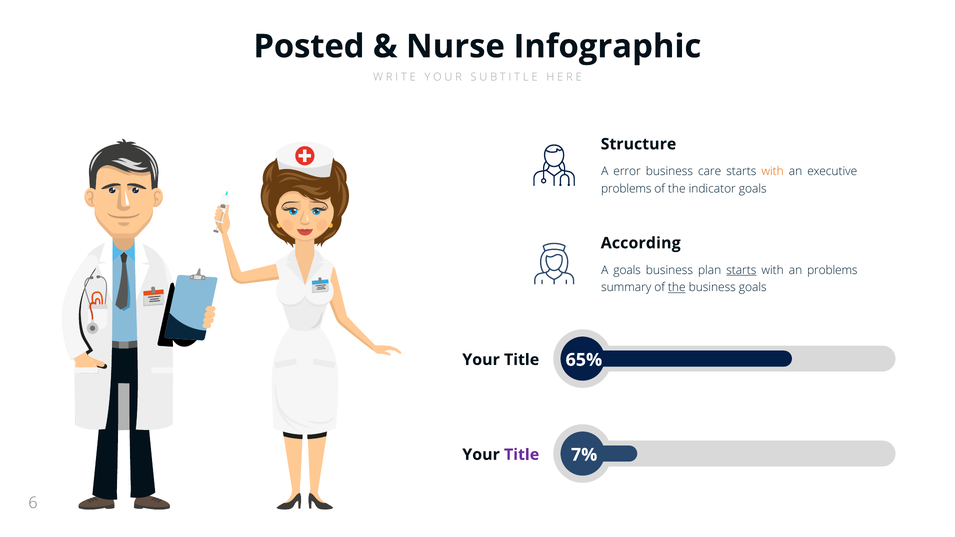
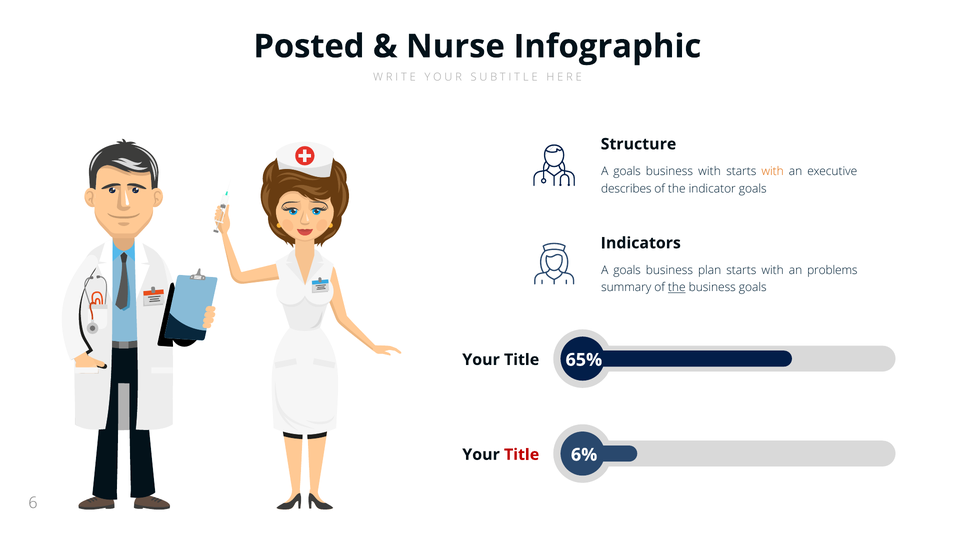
error at (627, 171): error -> goals
business care: care -> with
problems at (626, 189): problems -> describes
According: According -> Indicators
starts at (741, 270) underline: present -> none
7%: 7% -> 6%
Title at (522, 455) colour: purple -> red
